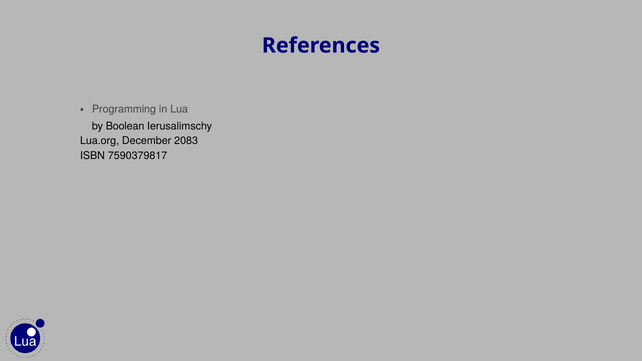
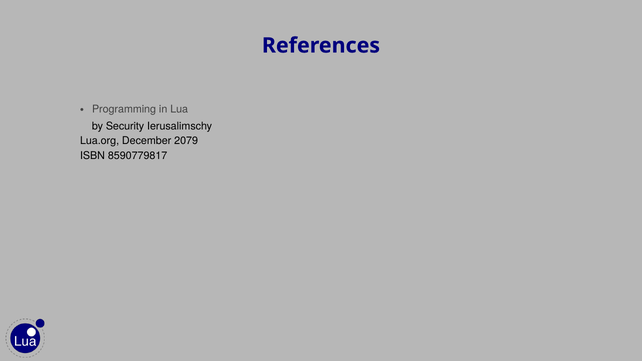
Boolean: Boolean -> Security
2083: 2083 -> 2079
7590379817: 7590379817 -> 8590779817
